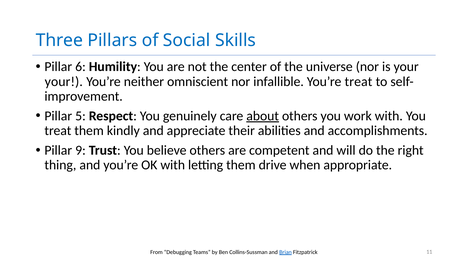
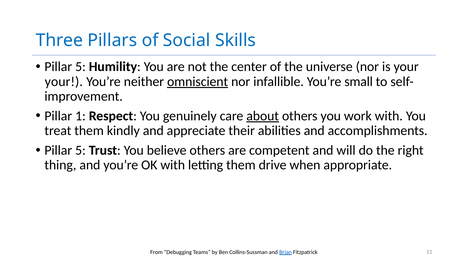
6 at (80, 67): 6 -> 5
omniscient underline: none -> present
You’re treat: treat -> small
5: 5 -> 1
9 at (80, 150): 9 -> 5
